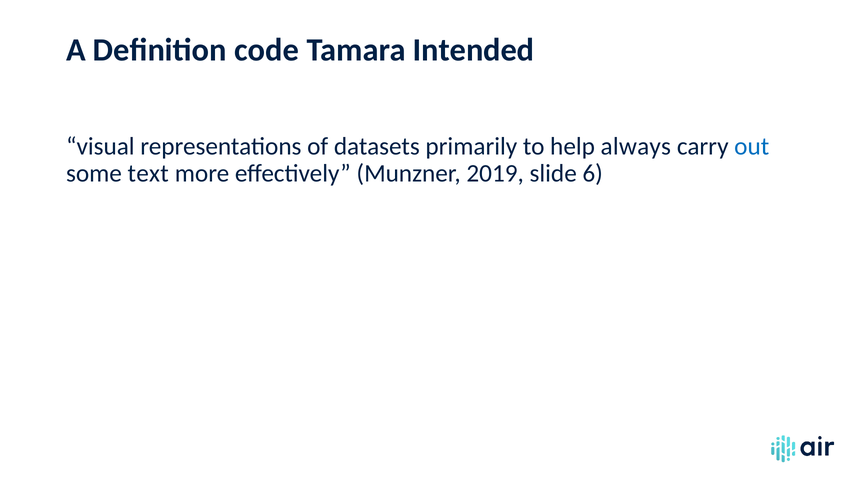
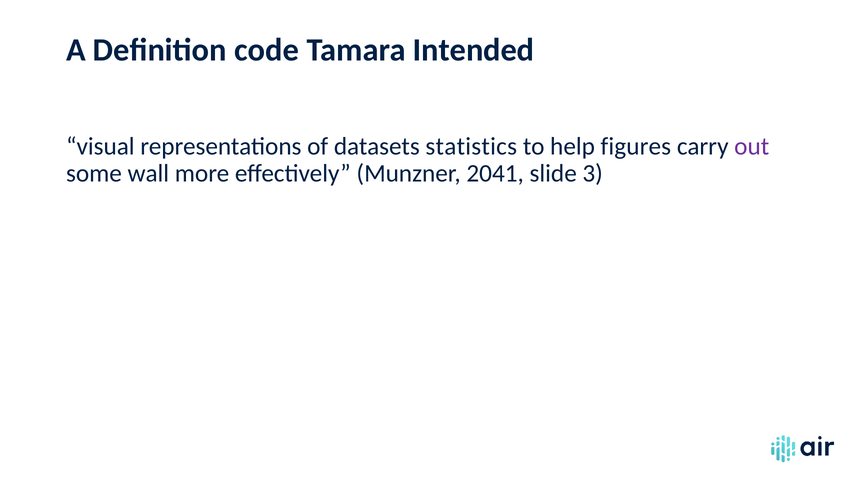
primarily: primarily -> statistics
always: always -> figures
out colour: blue -> purple
text: text -> wall
2019: 2019 -> 2041
6: 6 -> 3
